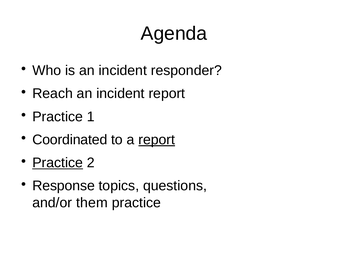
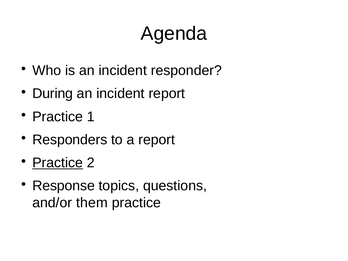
Reach: Reach -> During
Coordinated: Coordinated -> Responders
report at (157, 140) underline: present -> none
